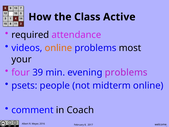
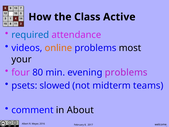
required colour: black -> blue
39: 39 -> 80
people: people -> slowed
midterm online: online -> teams
Coach: Coach -> About
